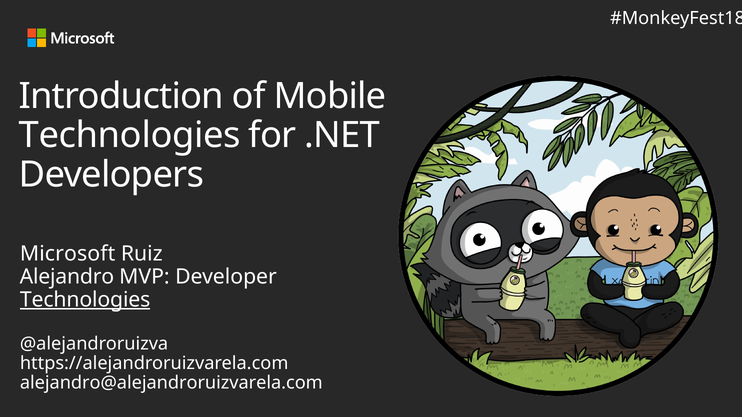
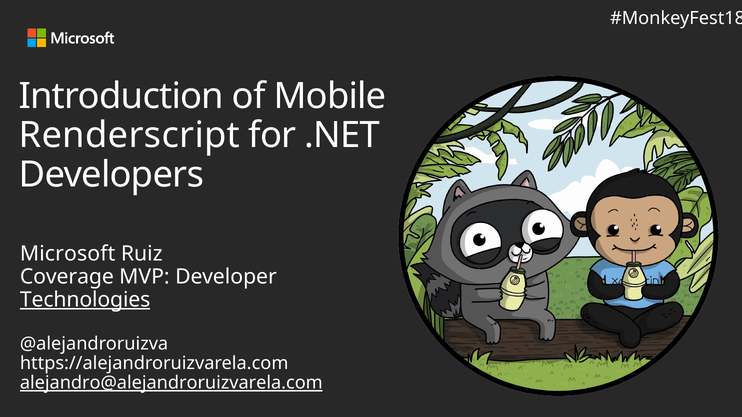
Technologies at (130, 135): Technologies -> Renderscript
Alejandro: Alejandro -> Coverage
alejandro@alejandroruizvarela.com underline: none -> present
